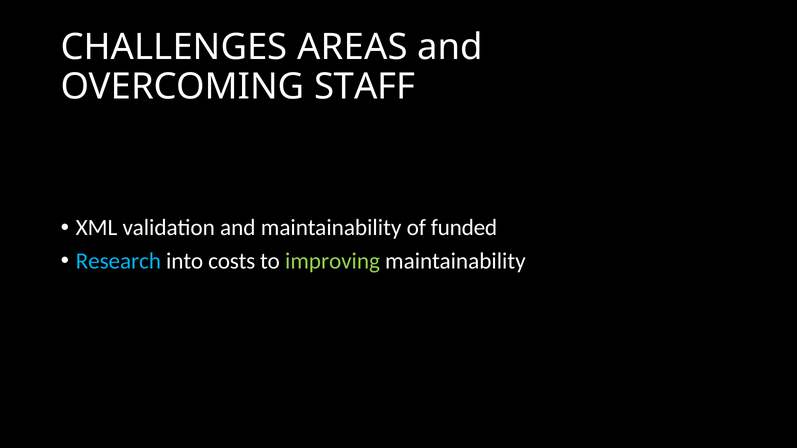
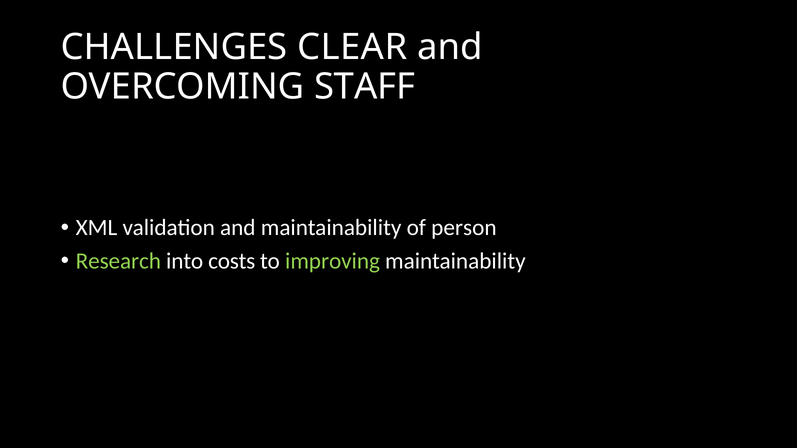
AREAS: AREAS -> CLEAR
funded: funded -> person
Research colour: light blue -> light green
